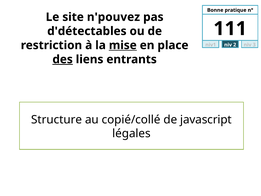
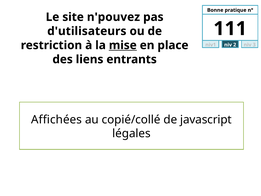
d'détectables: d'détectables -> d'utilisateurs
des underline: present -> none
Structure: Structure -> Affichées
